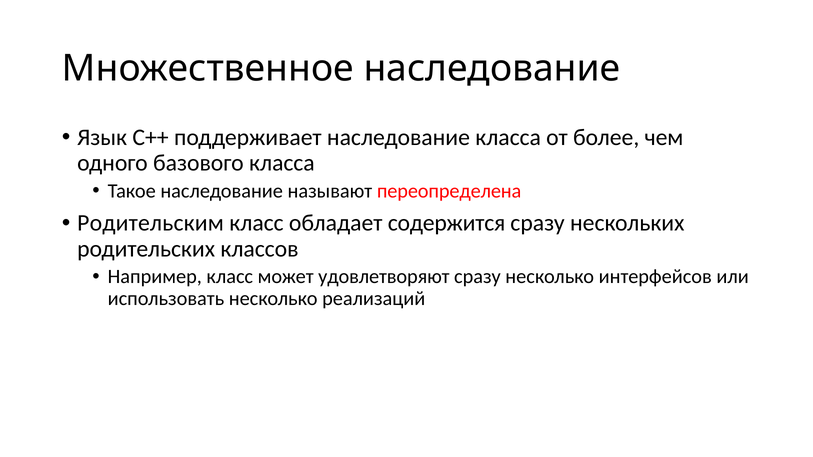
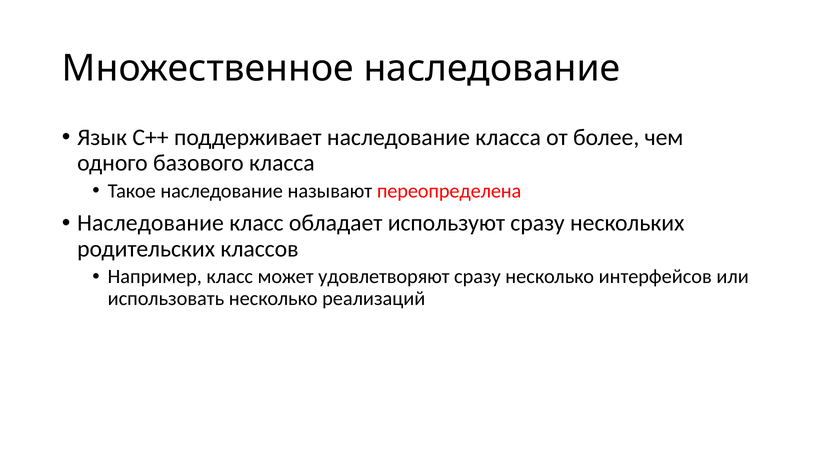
Родительским at (151, 223): Родительским -> Наследование
содержится: содержится -> используют
